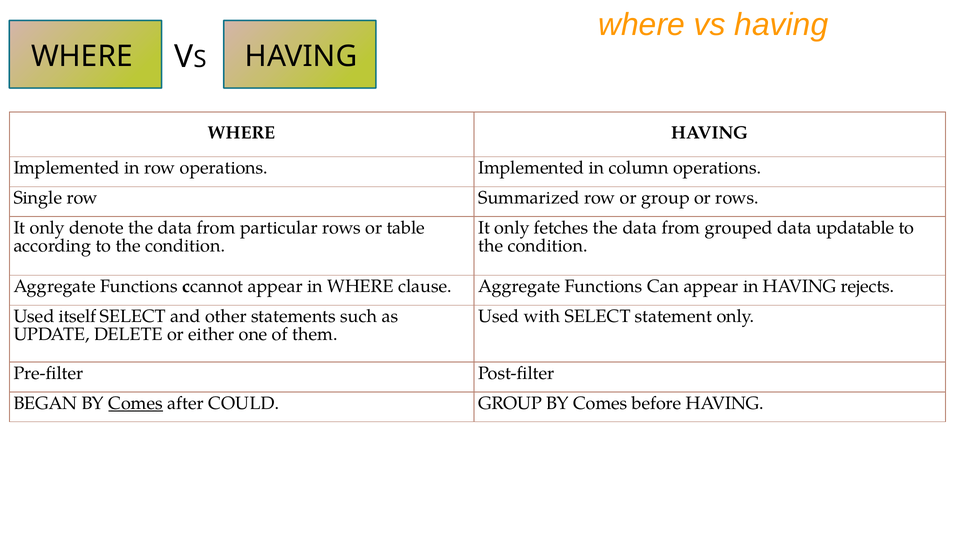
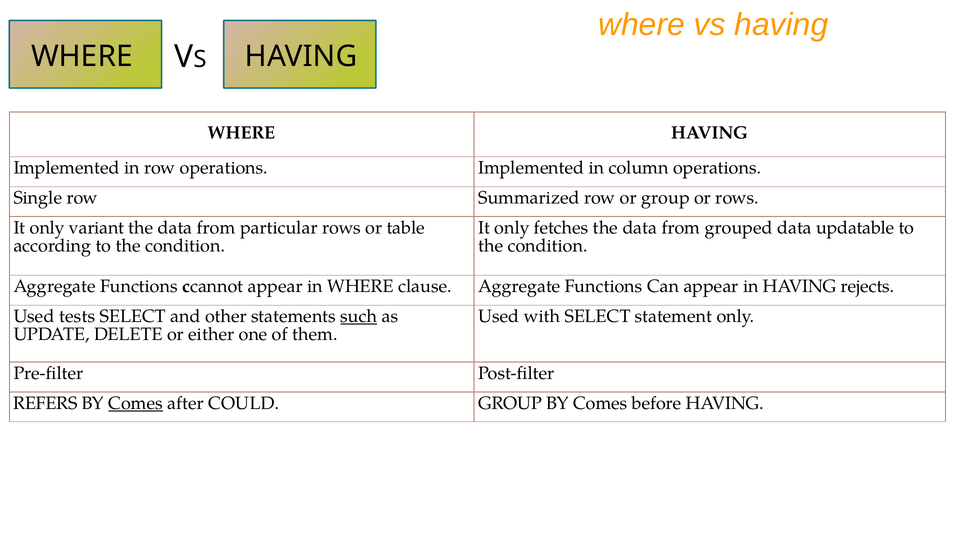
denote: denote -> variant
itself: itself -> tests
such underline: none -> present
BEGAN: BEGAN -> REFERS
